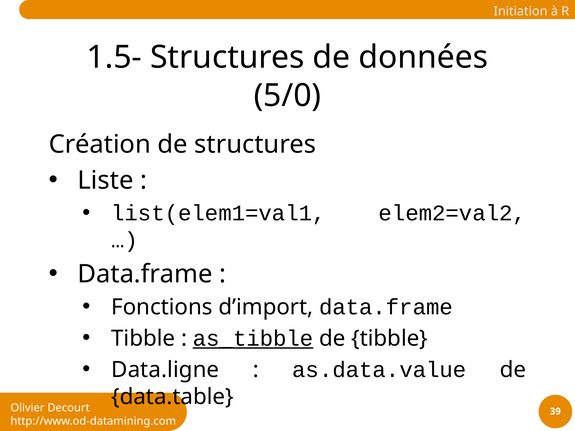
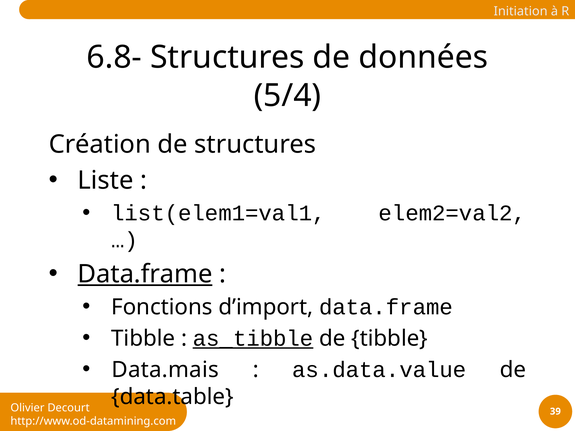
1.5-: 1.5- -> 6.8-
5/0: 5/0 -> 5/4
Data.frame at (145, 274) underline: none -> present
Data.ligne: Data.ligne -> Data.mais
